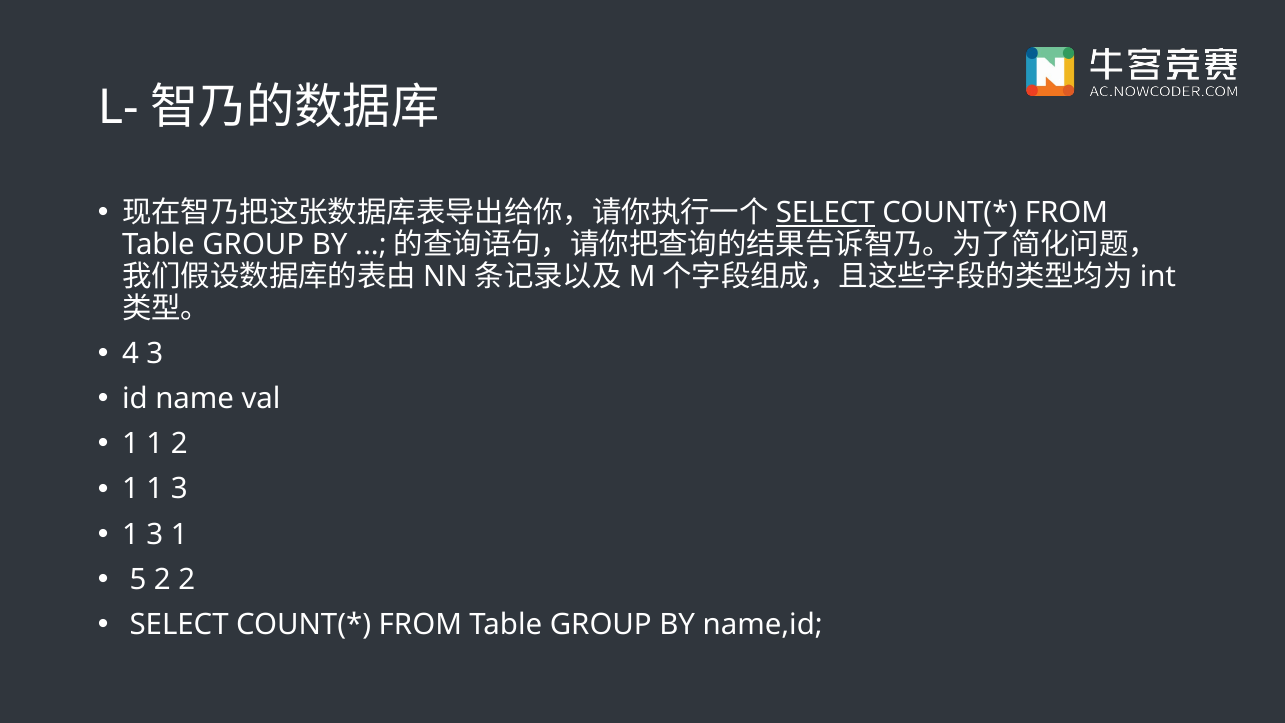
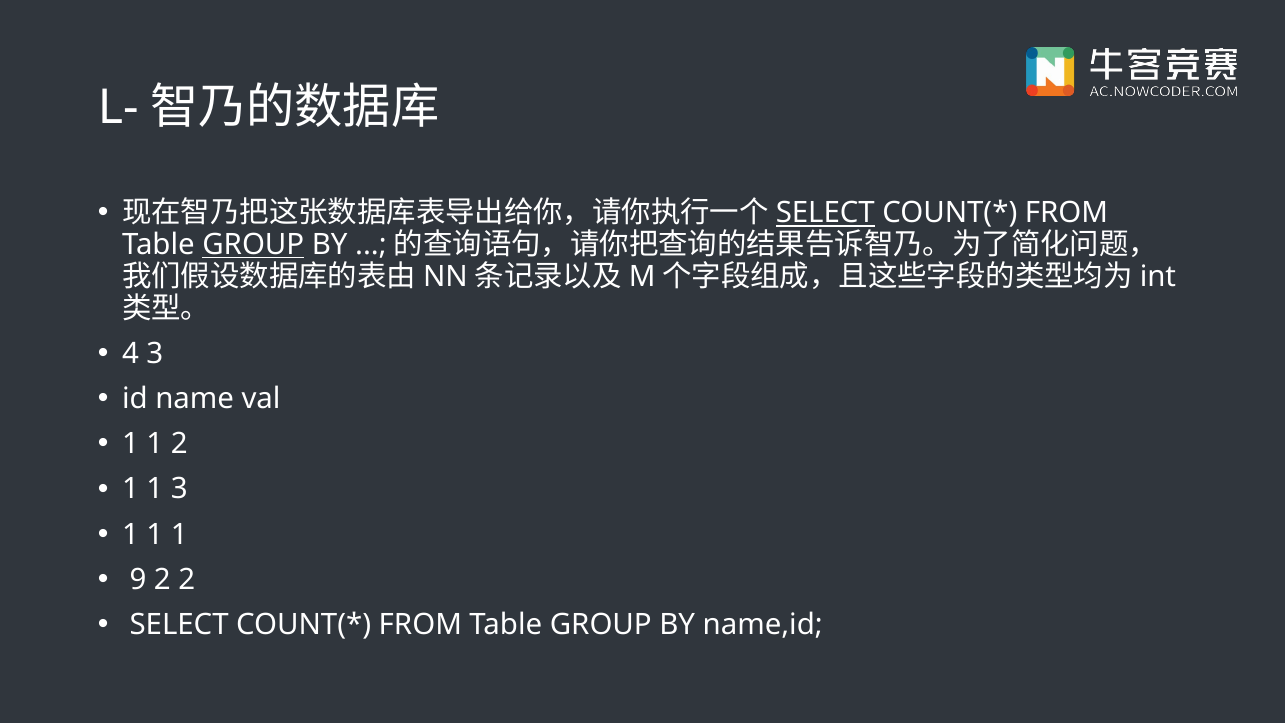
GROUP at (253, 245) underline: none -> present
3 at (155, 534): 3 -> 1
5: 5 -> 9
